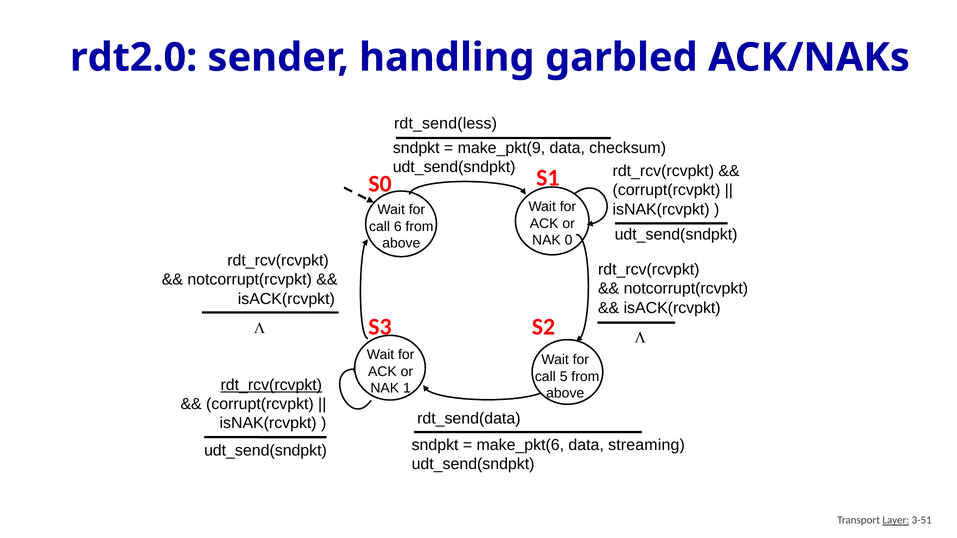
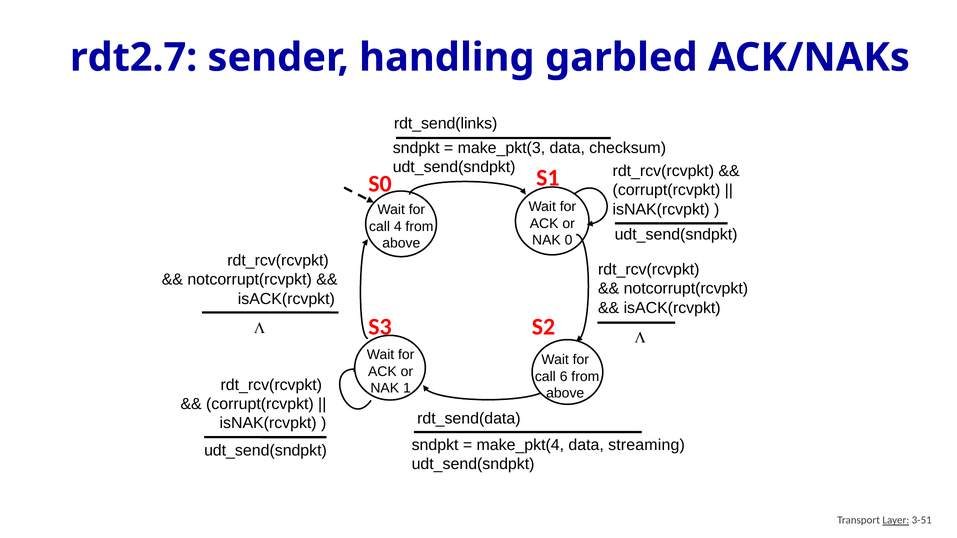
rdt2.0: rdt2.0 -> rdt2.7
rdt_send(less: rdt_send(less -> rdt_send(links
make_pkt(9: make_pkt(9 -> make_pkt(3
6: 6 -> 4
5: 5 -> 6
rdt_rcv(rcvpkt at (271, 385) underline: present -> none
make_pkt(6: make_pkt(6 -> make_pkt(4
